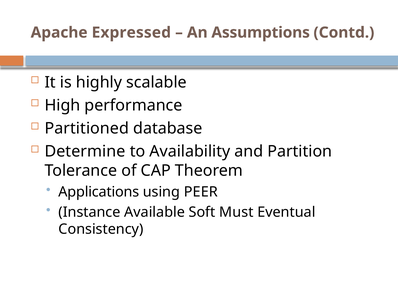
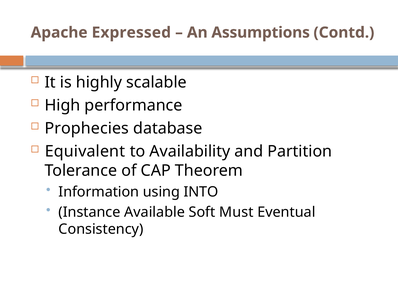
Partitioned: Partitioned -> Prophecies
Determine: Determine -> Equivalent
Applications: Applications -> Information
PEER: PEER -> INTO
